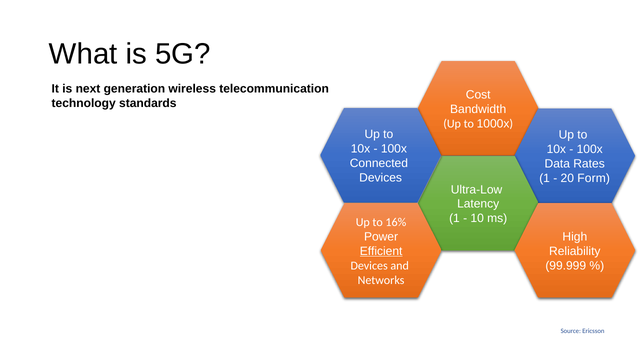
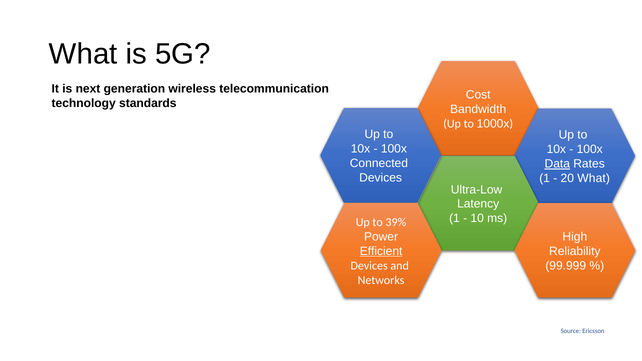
Data underline: none -> present
20 Form: Form -> What
16%: 16% -> 39%
